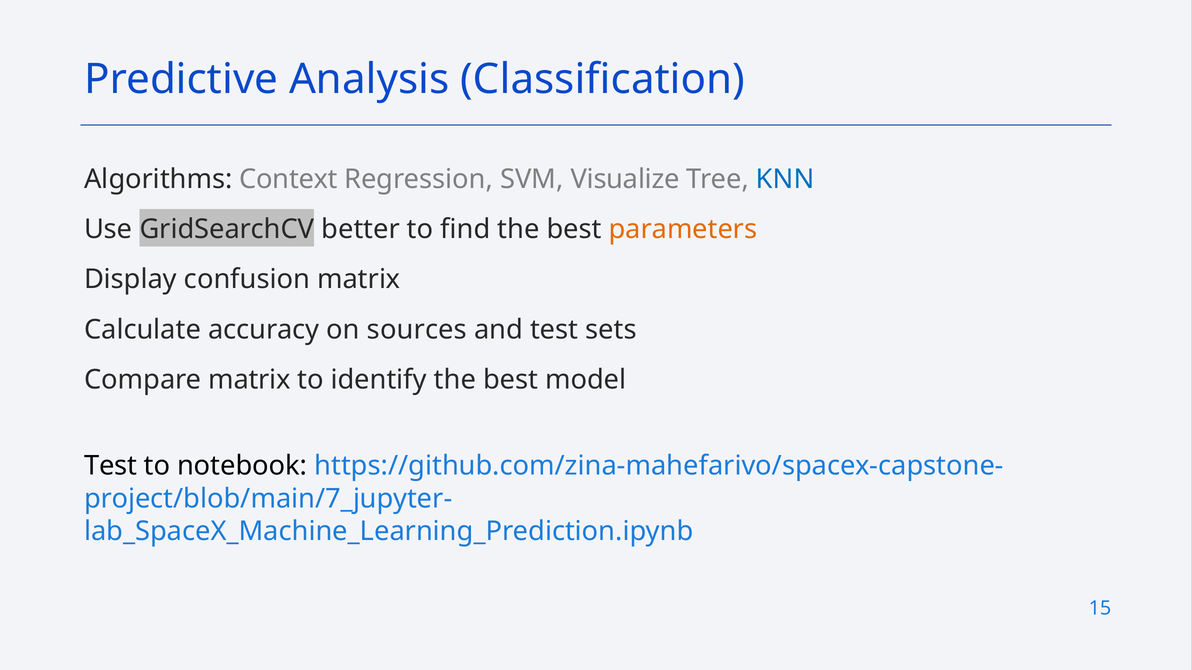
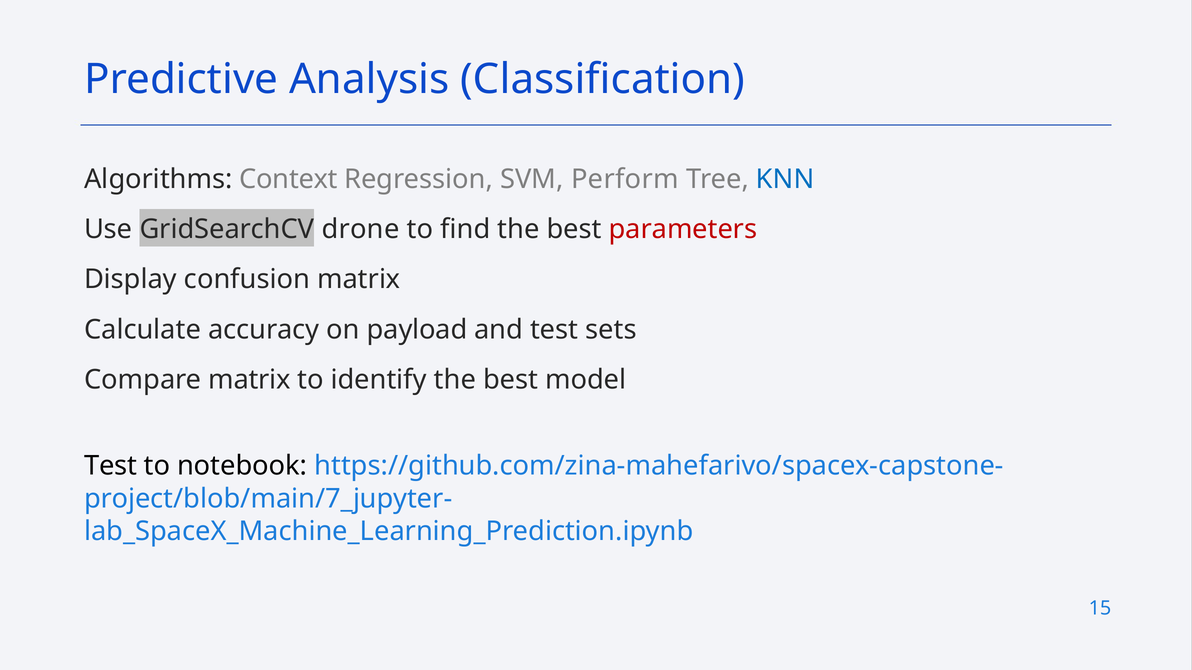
Visualize: Visualize -> Perform
better: better -> drone
parameters colour: orange -> red
sources: sources -> payload
